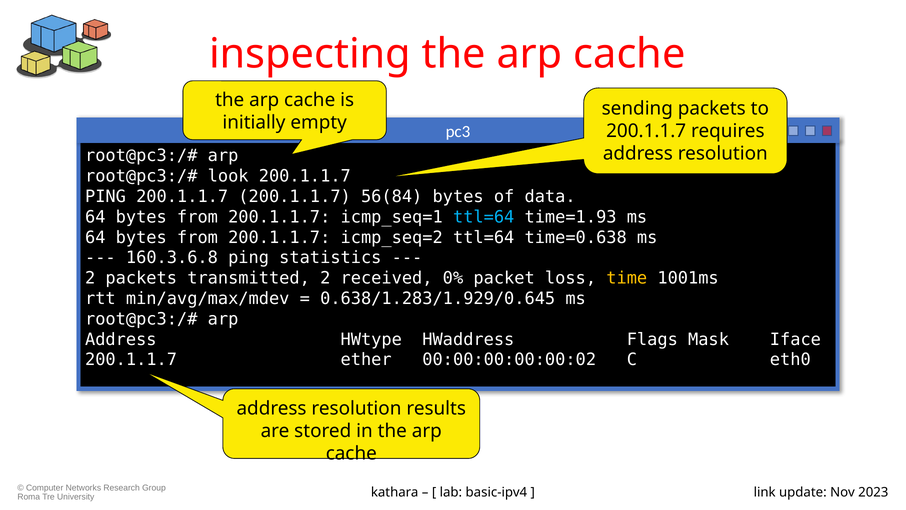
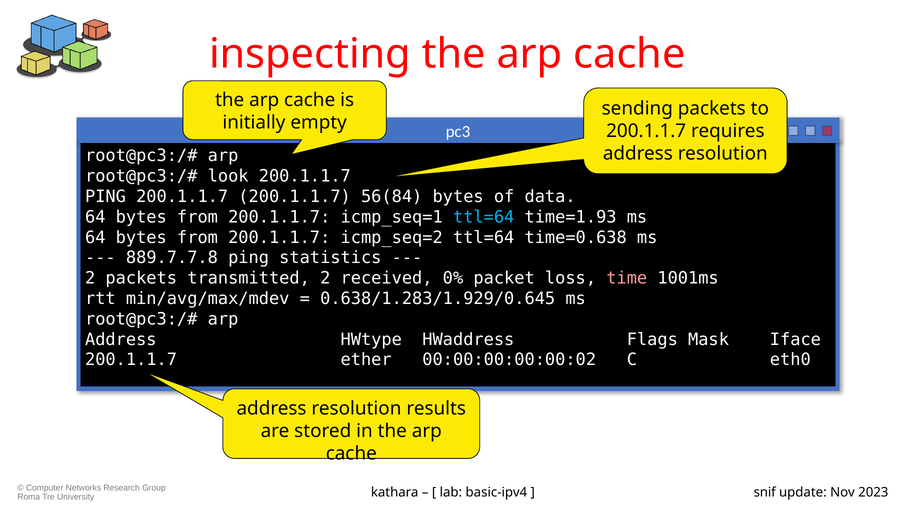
160.3.6.8: 160.3.6.8 -> 889.7.7.8
time colour: yellow -> pink
link: link -> snif
